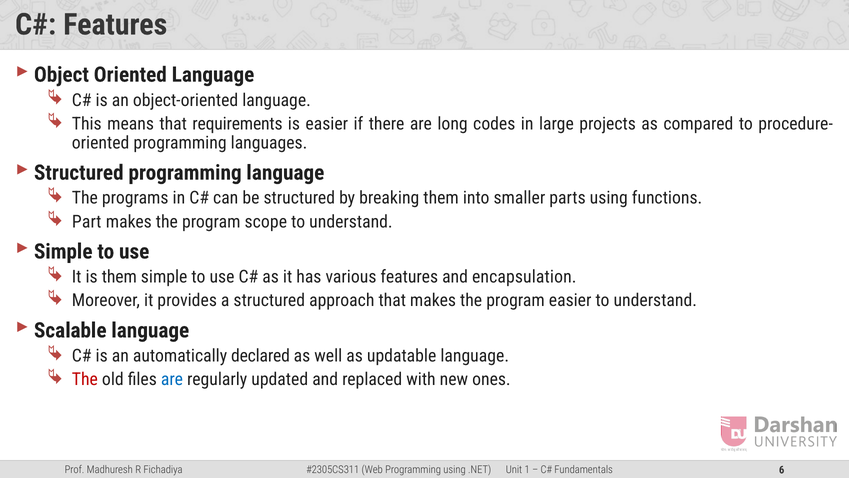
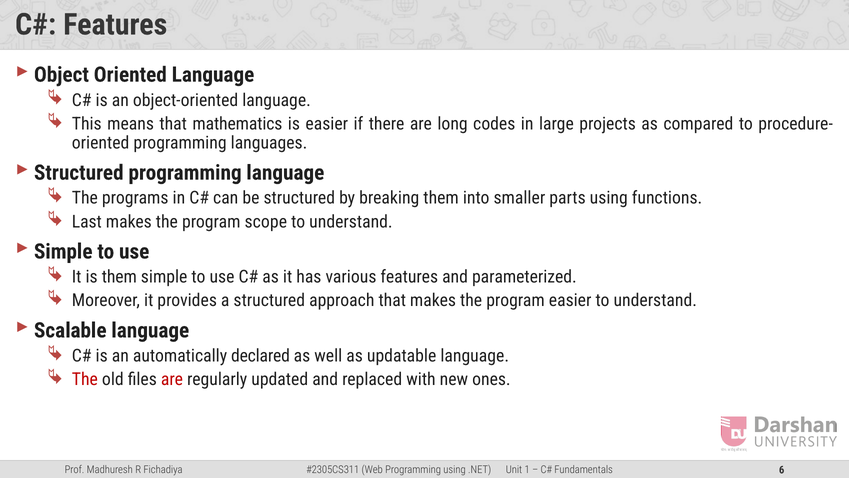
requirements: requirements -> mathematics
Part: Part -> Last
encapsulation: encapsulation -> parameterized
are at (172, 379) colour: blue -> red
